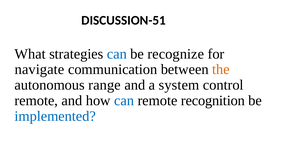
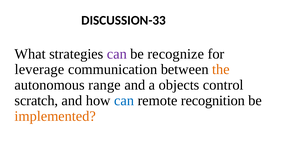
DISCUSSION-51: DISCUSSION-51 -> DISCUSSION-33
can at (117, 54) colour: blue -> purple
navigate: navigate -> leverage
system: system -> objects
remote at (36, 100): remote -> scratch
implemented colour: blue -> orange
